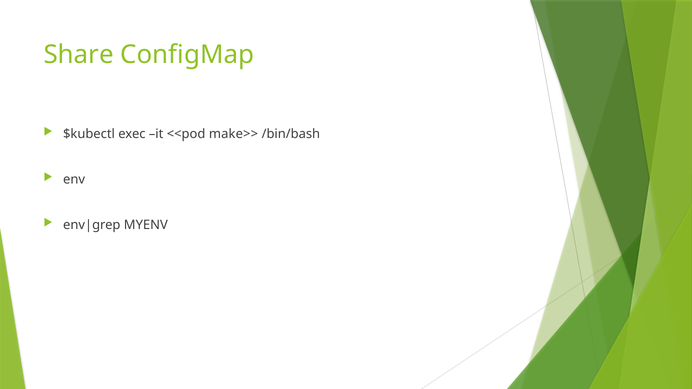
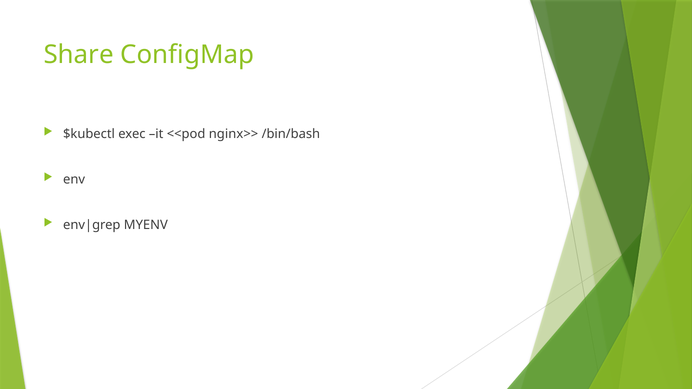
make>>: make>> -> nginx>>
